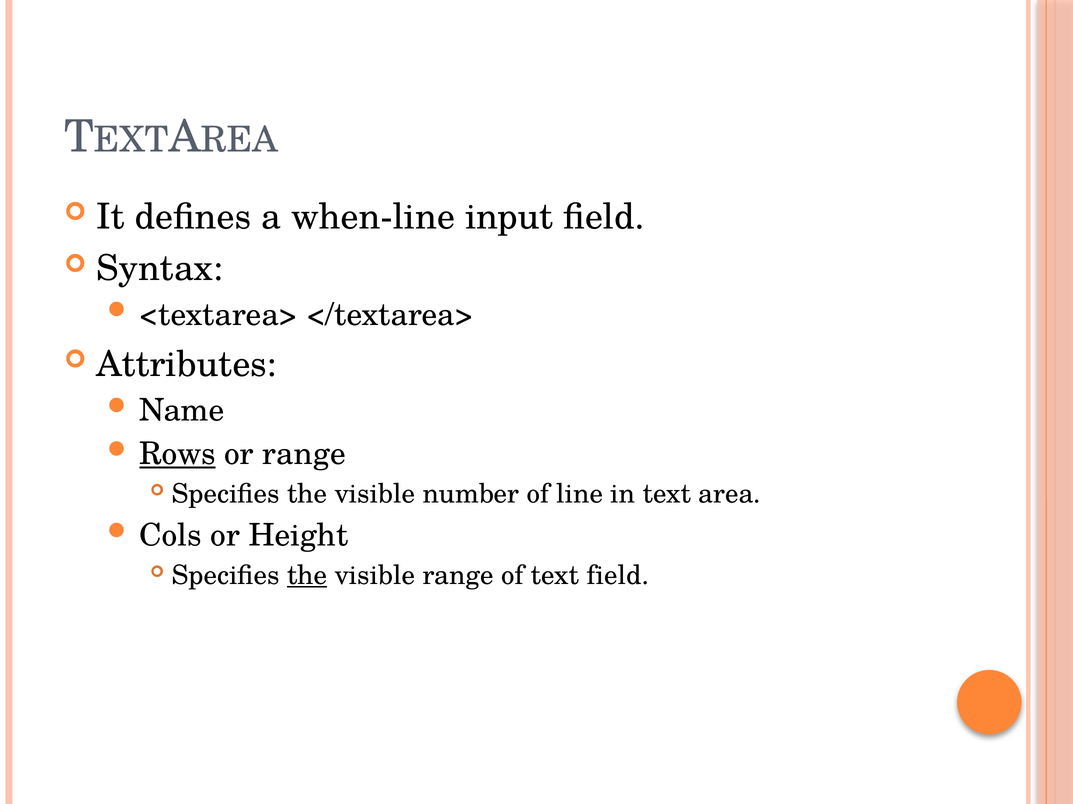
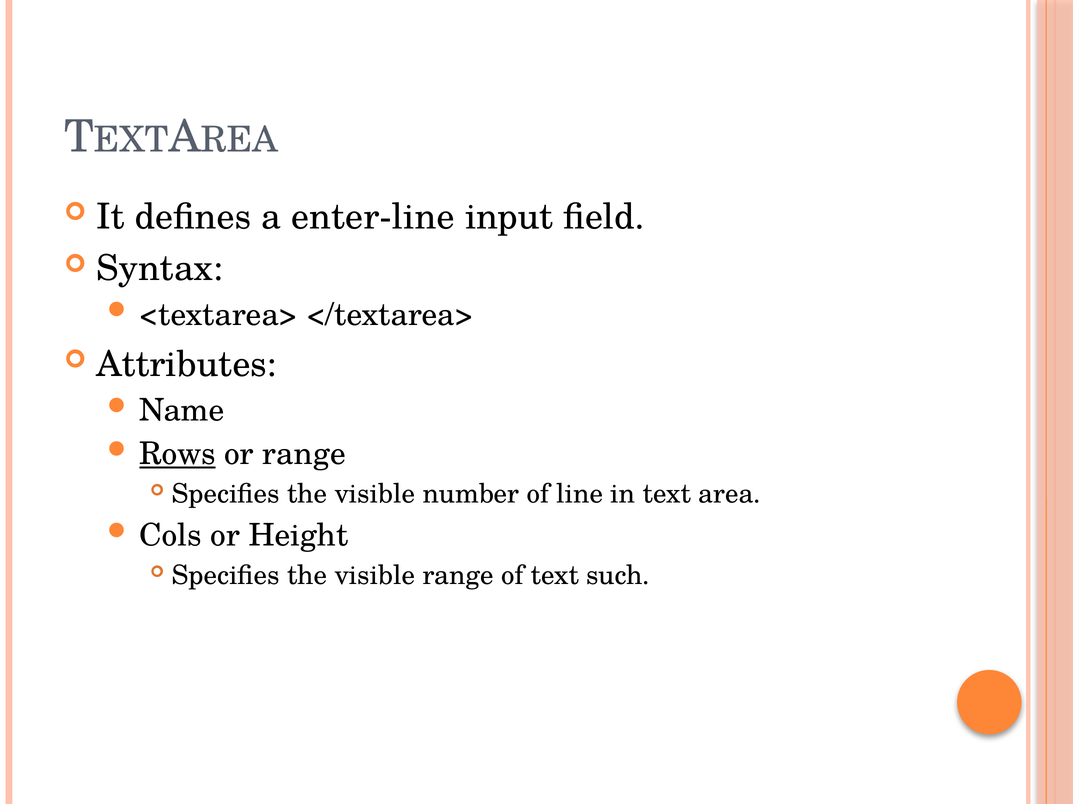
when-line: when-line -> enter-line
the at (307, 576) underline: present -> none
text field: field -> such
